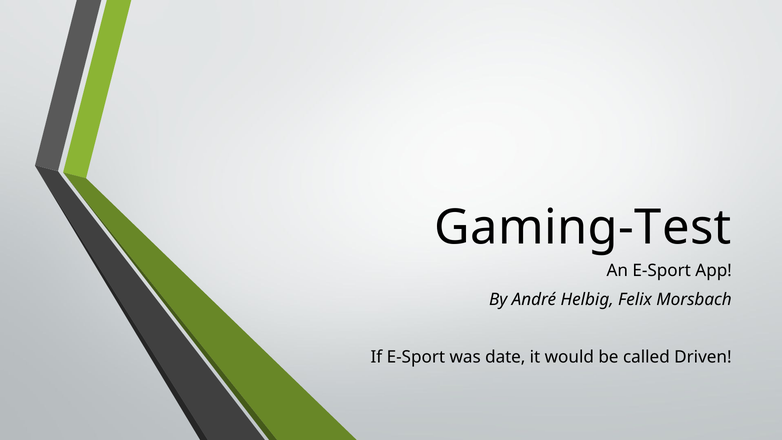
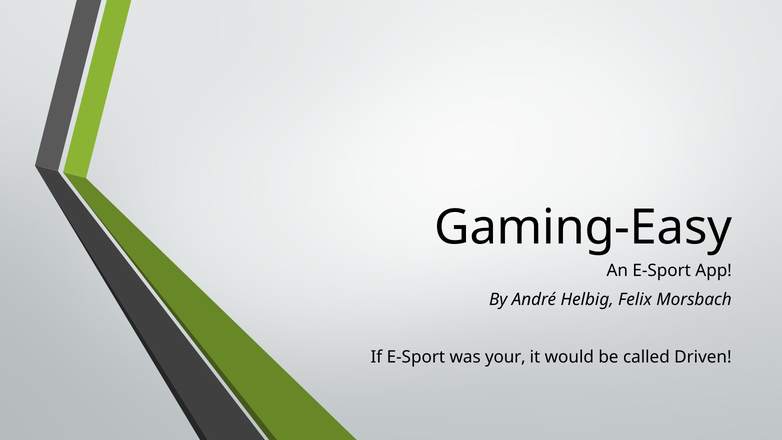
Gaming-Test: Gaming-Test -> Gaming-Easy
date: date -> your
